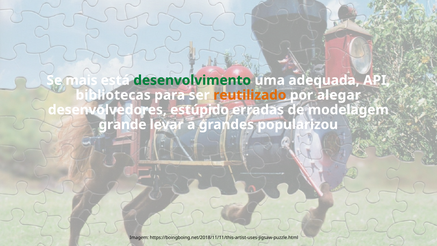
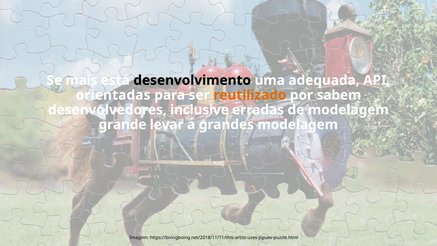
desenvolvimento colour: green -> black
bibliotecas: bibliotecas -> orientadas
alegar: alegar -> sabem
estúpido: estúpido -> inclusive
grandes popularizou: popularizou -> modelagem
